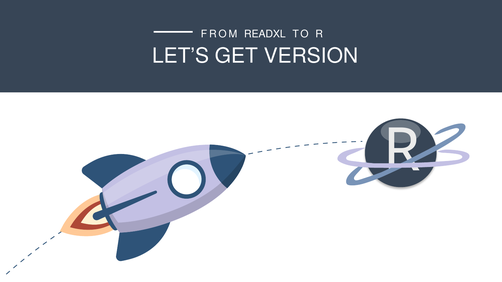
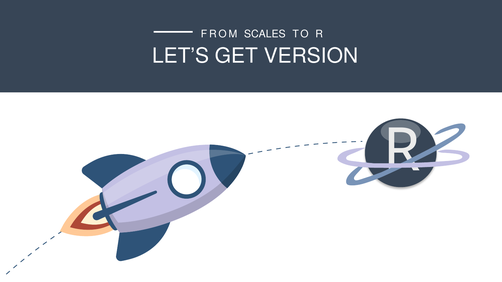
READXL: READXL -> SCALES
